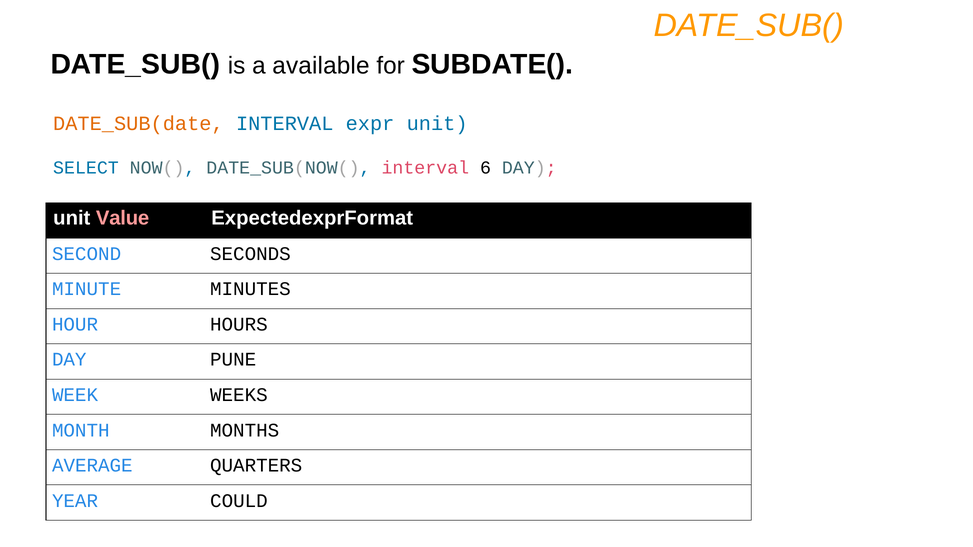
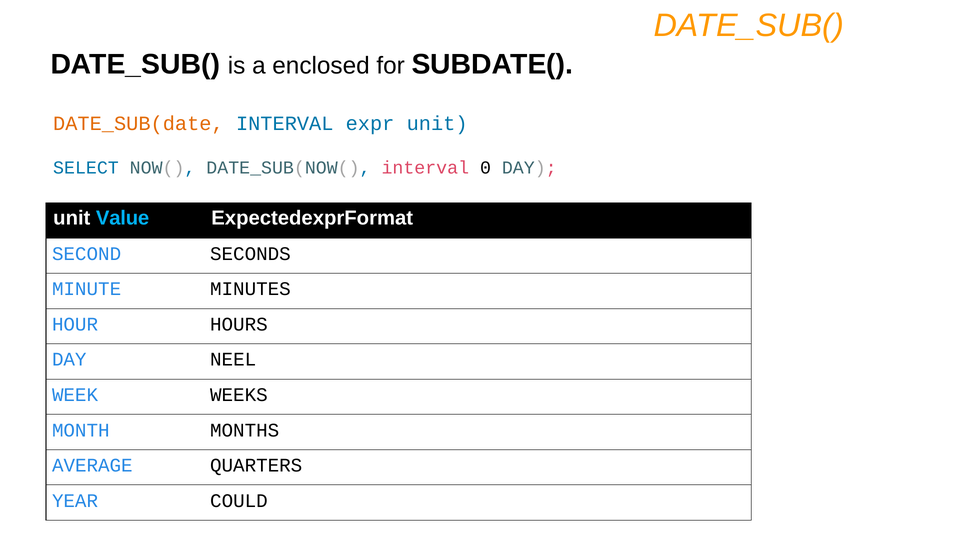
available: available -> enclosed
6: 6 -> 0
Value colour: pink -> light blue
PUNE: PUNE -> NEEL
